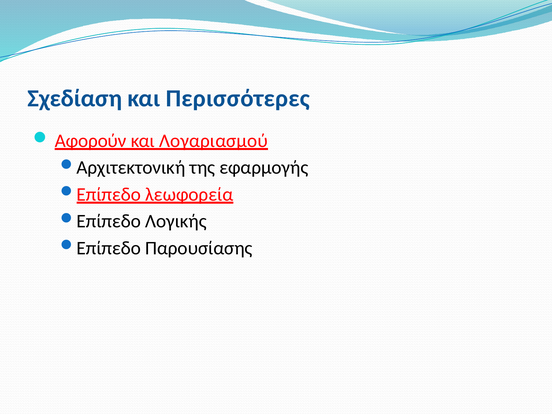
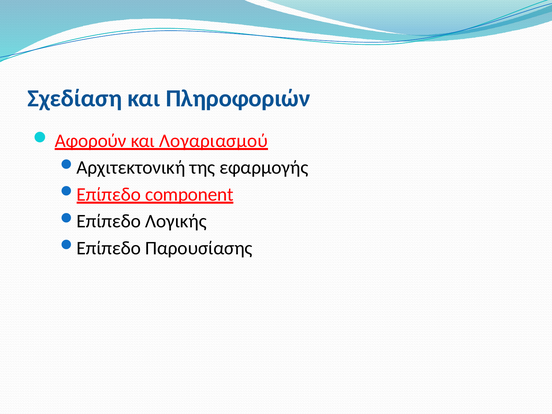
Περισσότερες: Περισσότερες -> Πληροφοριών
λεωφορεία: λεωφορεία -> component
